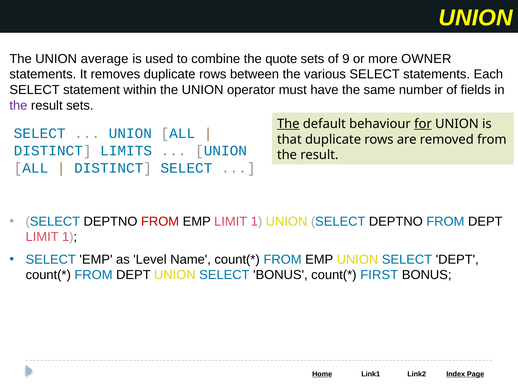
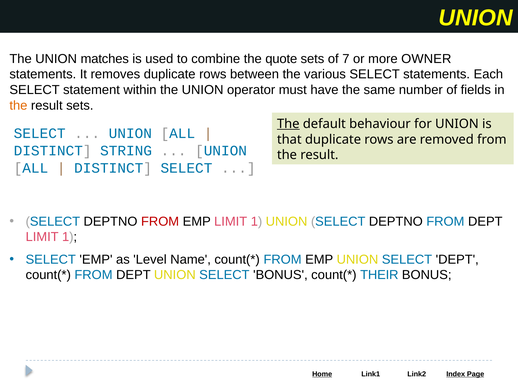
average: average -> matches
9: 9 -> 7
the at (18, 105) colour: purple -> orange
for underline: present -> none
LIMITS: LIMITS -> STRING
FIRST: FIRST -> THEIR
